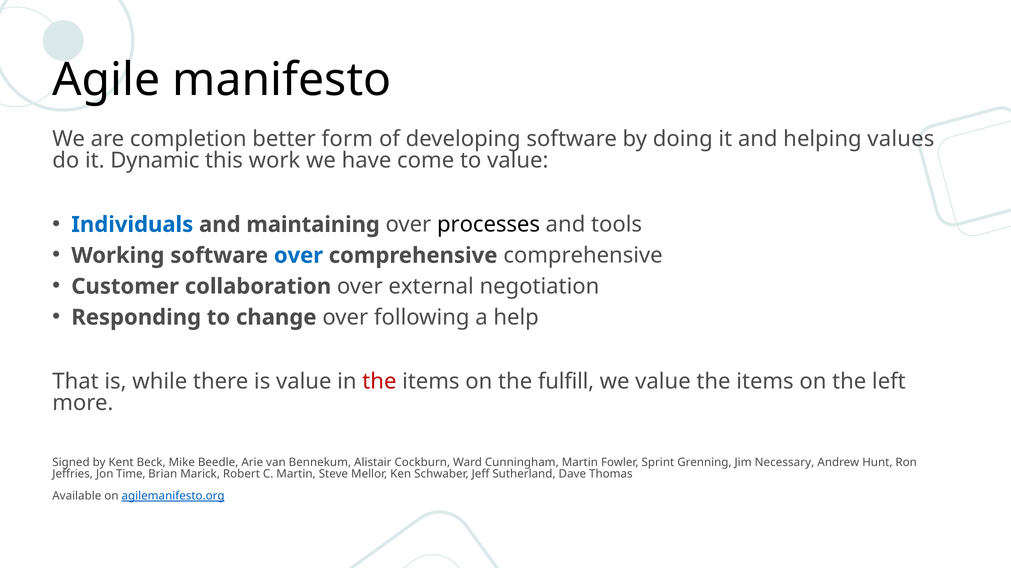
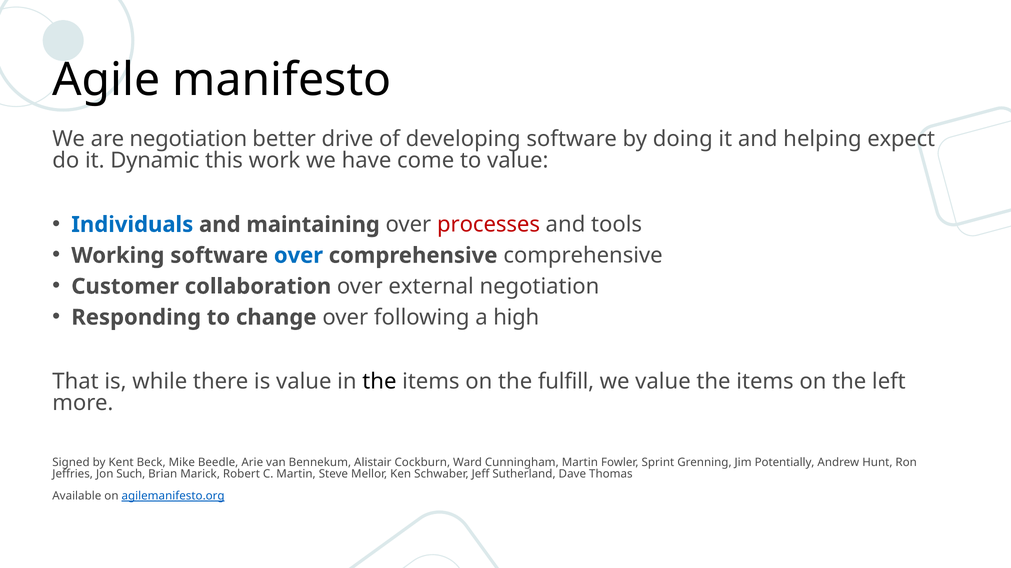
are completion: completion -> negotiation
form: form -> drive
values: values -> expect
processes colour: black -> red
help: help -> high
the at (379, 382) colour: red -> black
Necessary: Necessary -> Potentially
Time: Time -> Such
